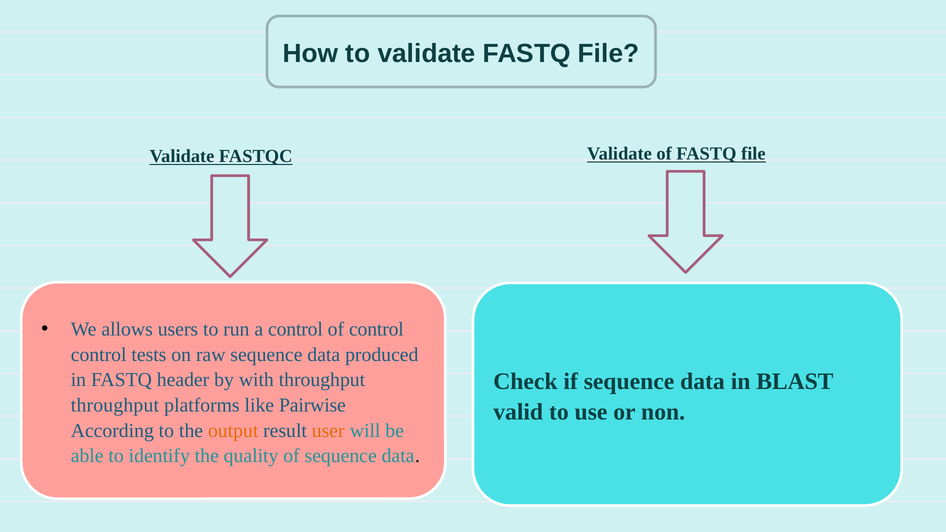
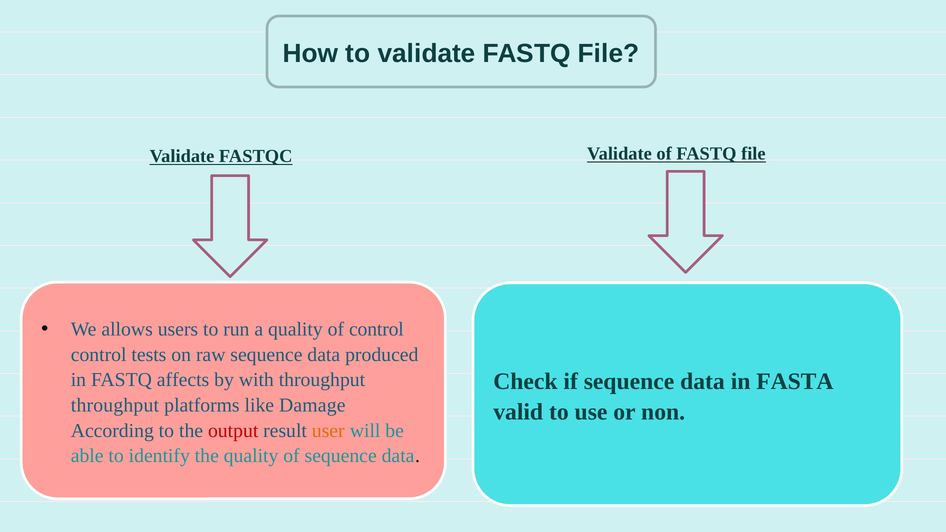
a control: control -> quality
BLAST: BLAST -> FASTA
header: header -> affects
Pairwise: Pairwise -> Damage
output colour: orange -> red
